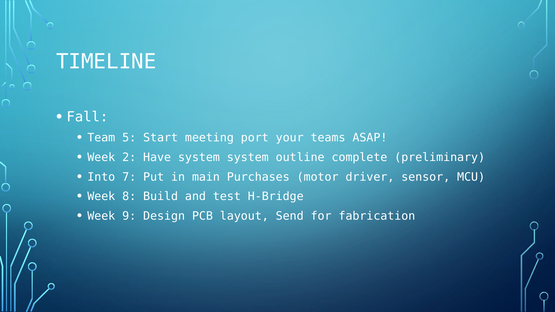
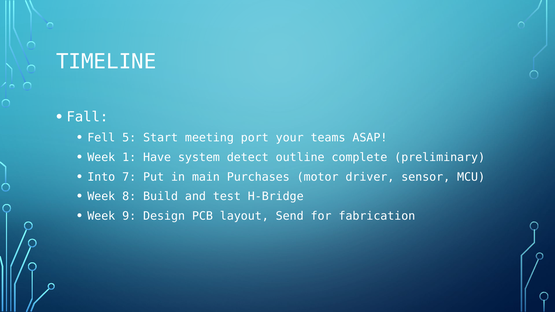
Team: Team -> Fell
2: 2 -> 1
system system: system -> detect
